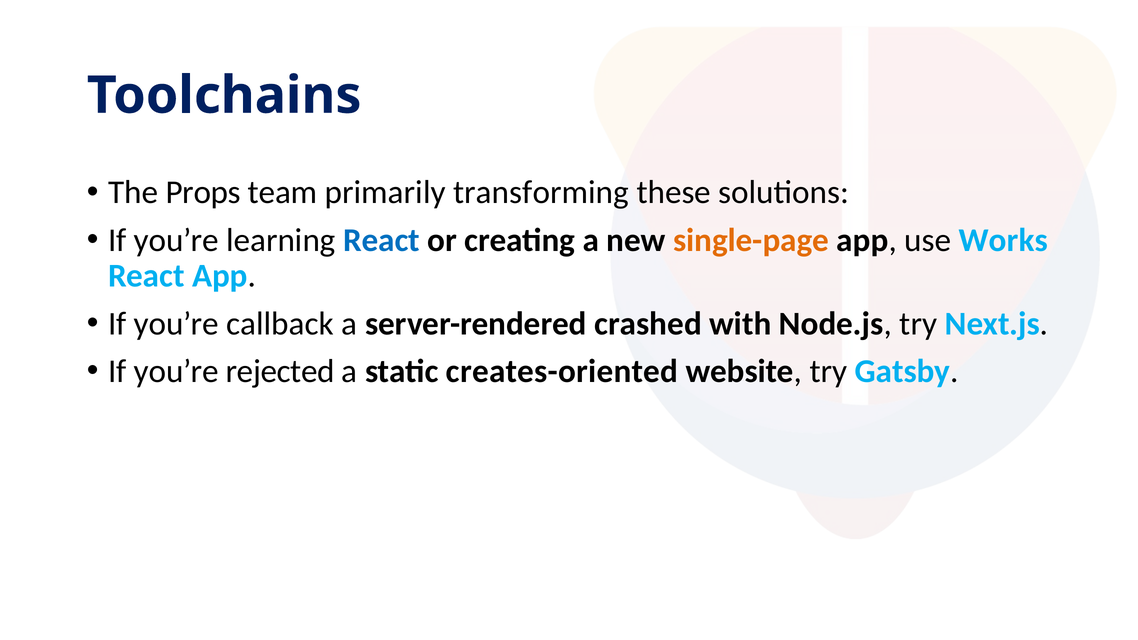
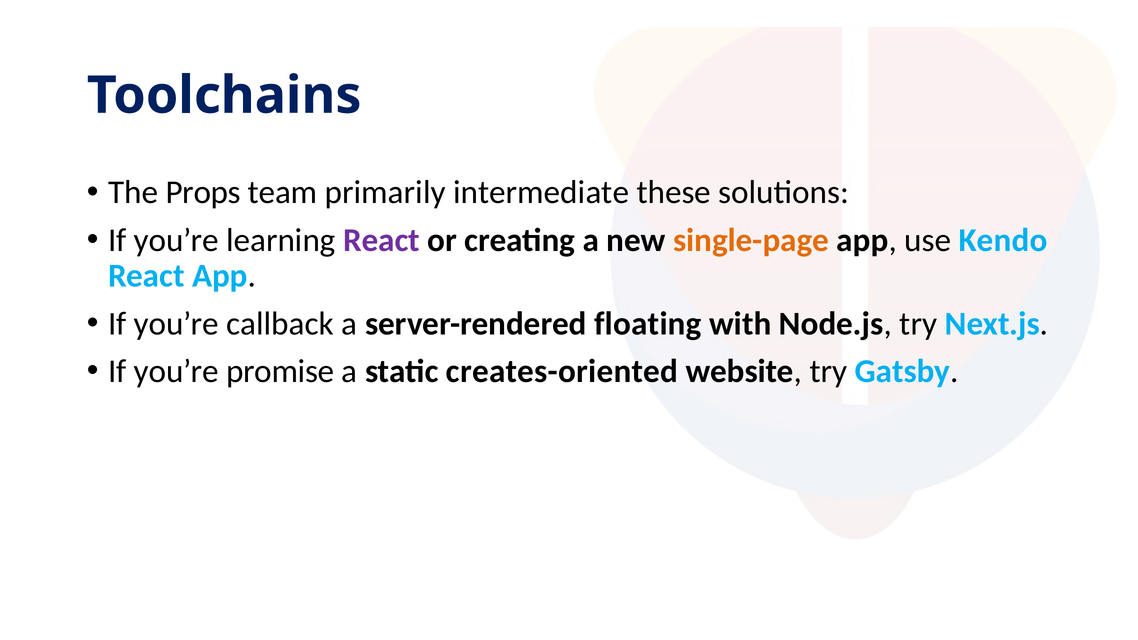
transforming: transforming -> intermediate
React at (382, 240) colour: blue -> purple
Works: Works -> Kendo
crashed: crashed -> floating
rejected: rejected -> promise
